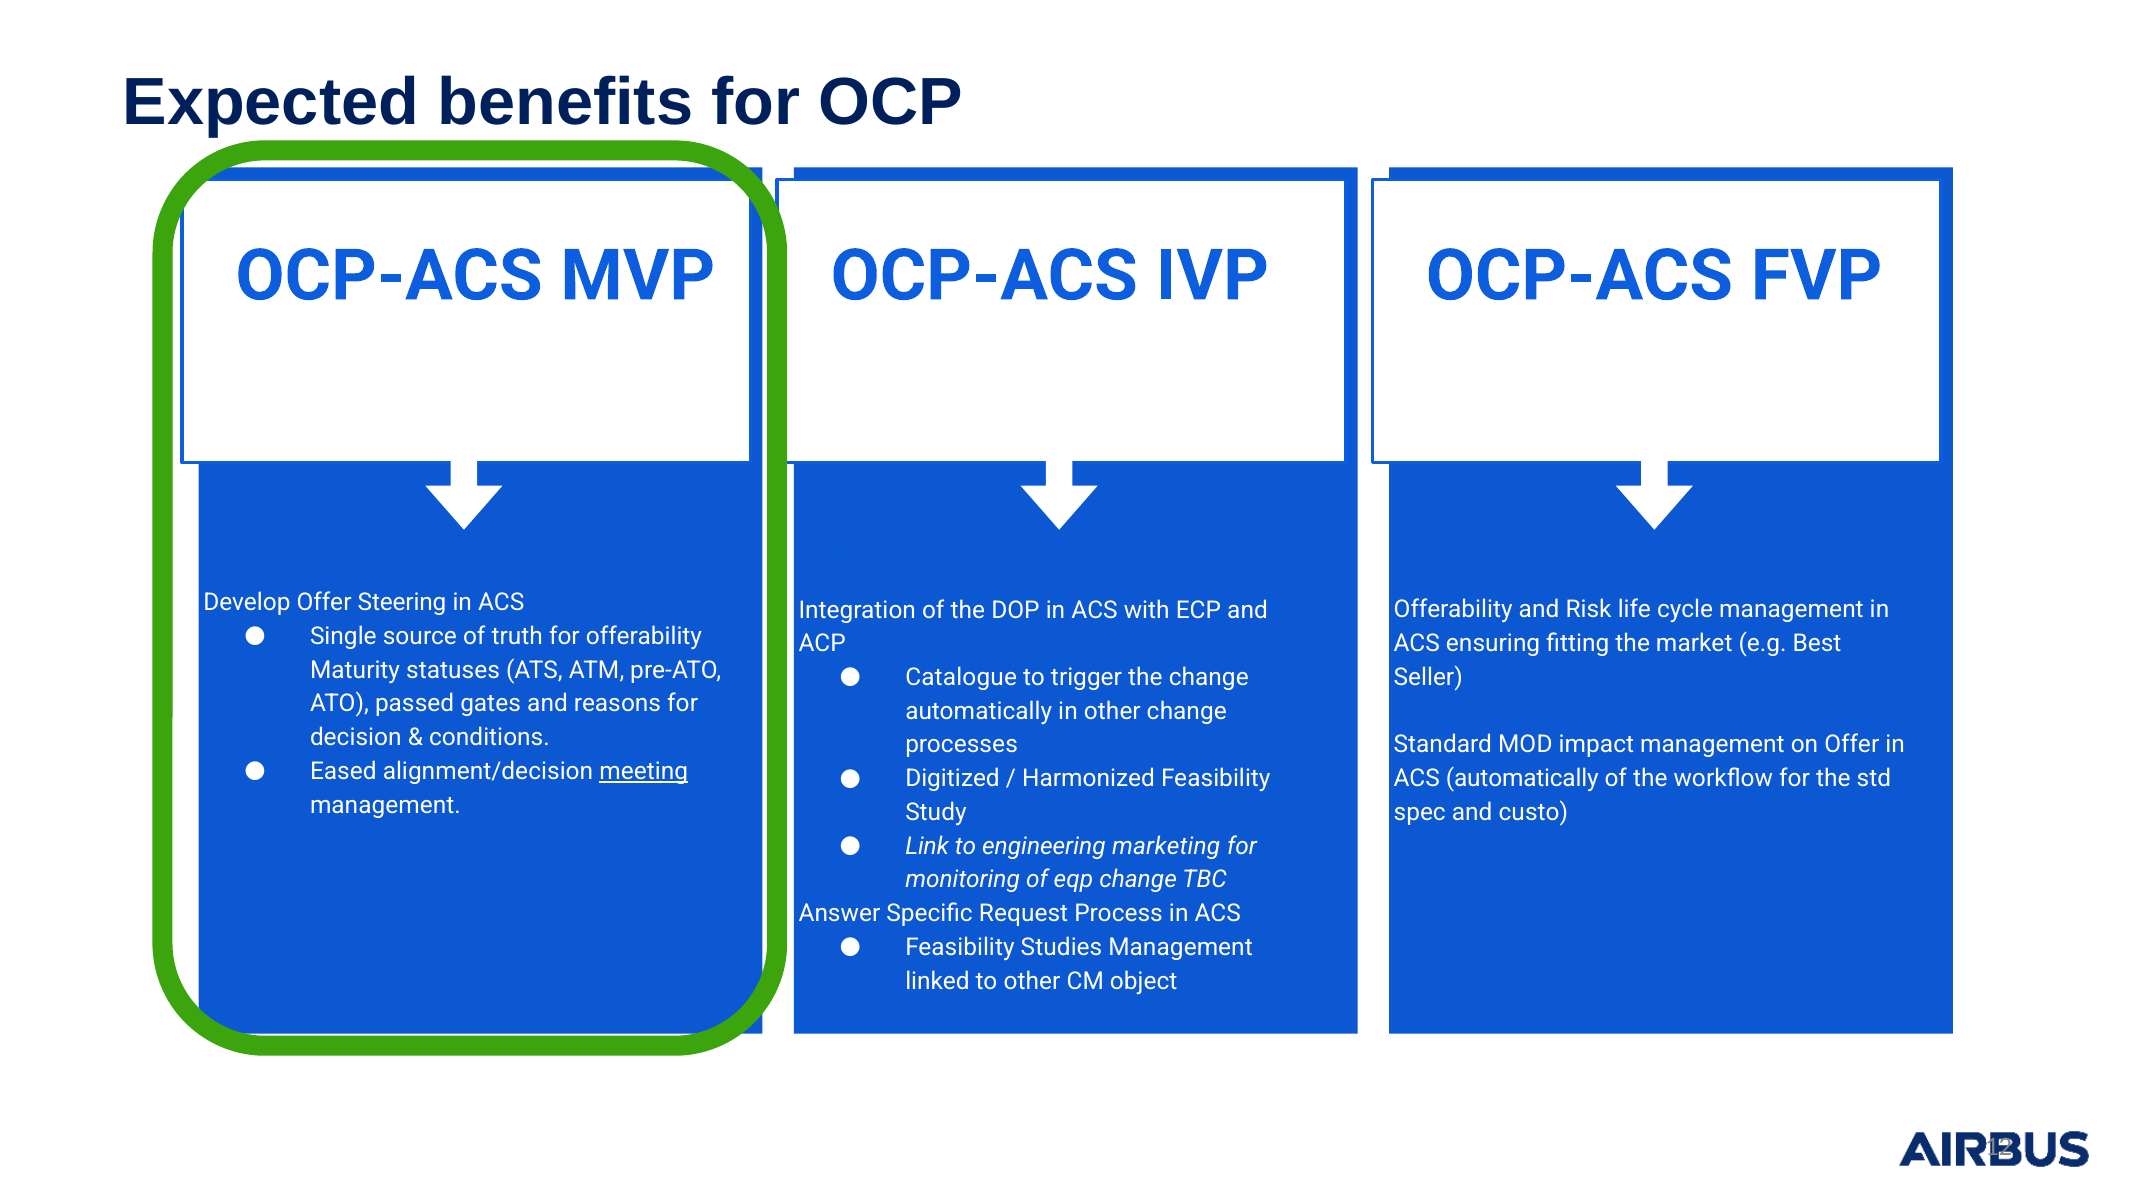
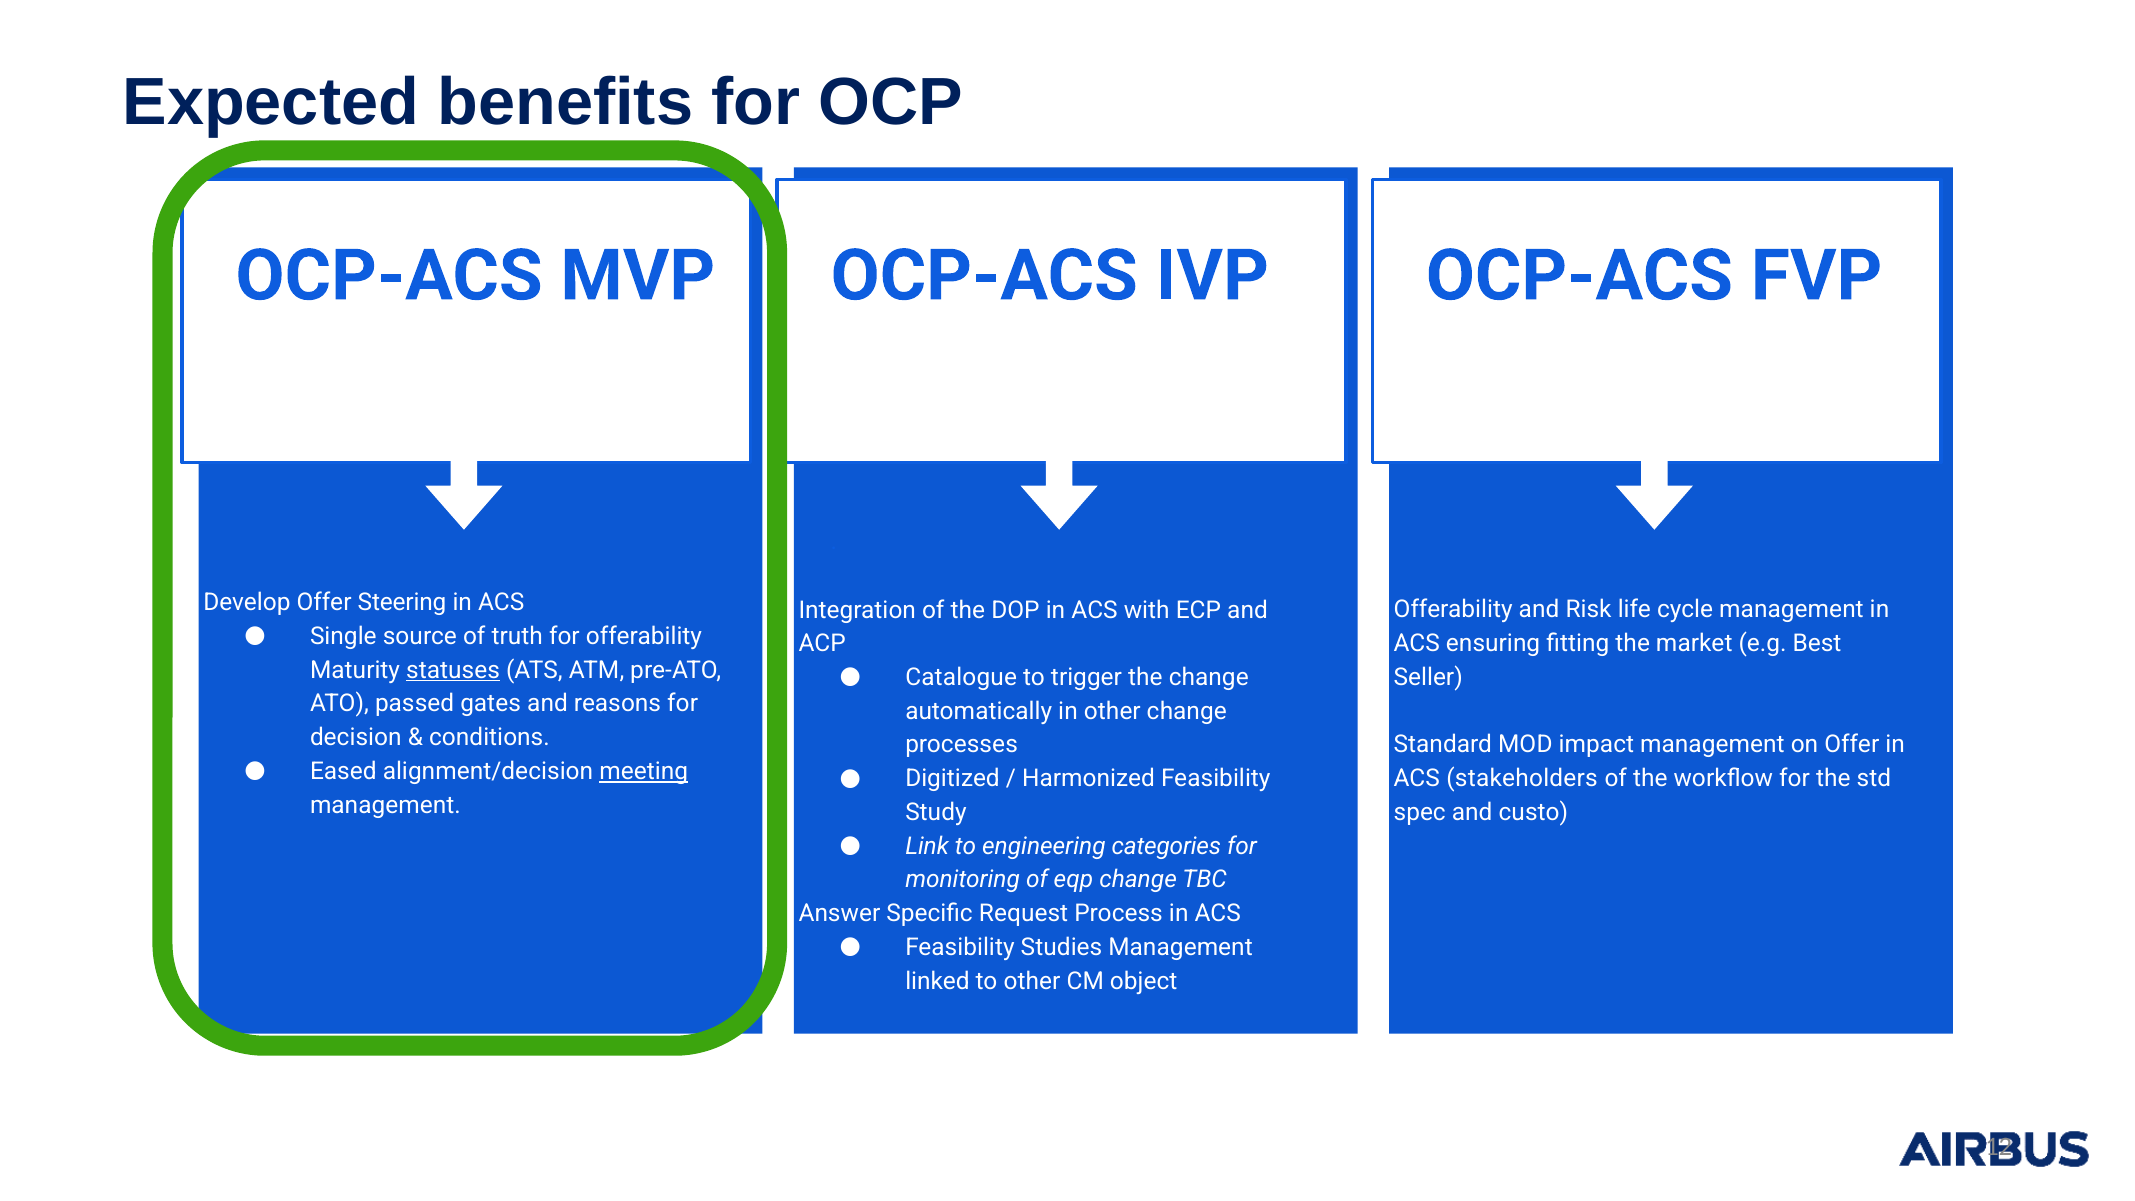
statuses underline: none -> present
ACS automatically: automatically -> stakeholders
marketing: marketing -> categories
